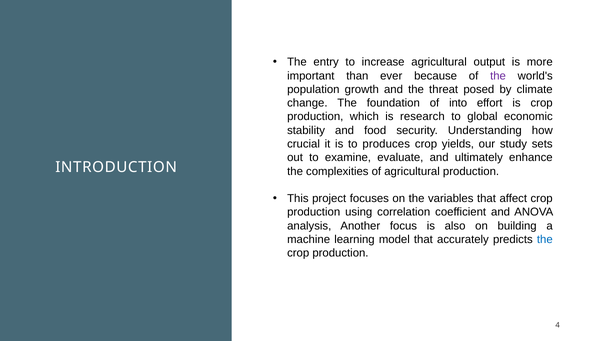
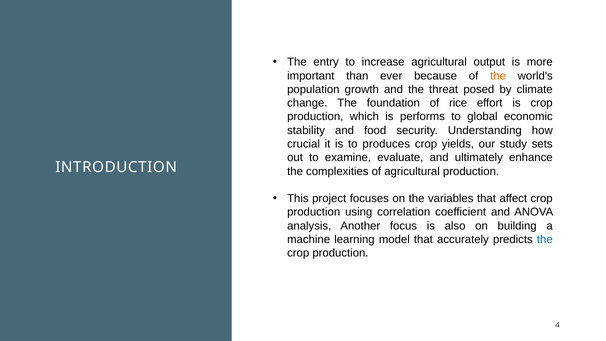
the at (498, 76) colour: purple -> orange
into: into -> rice
research: research -> performs
